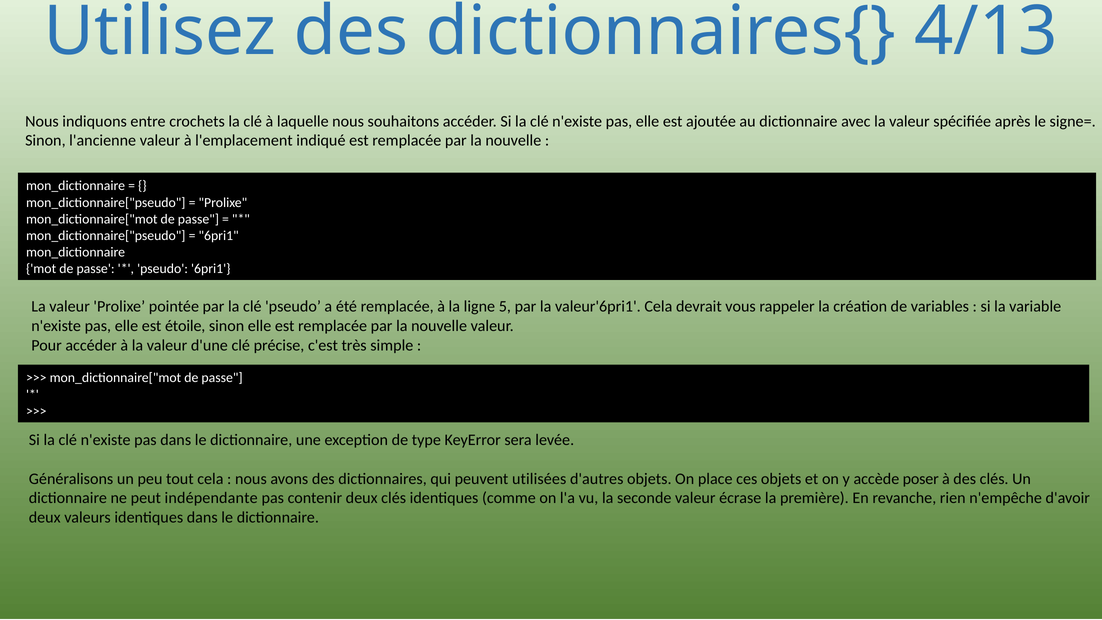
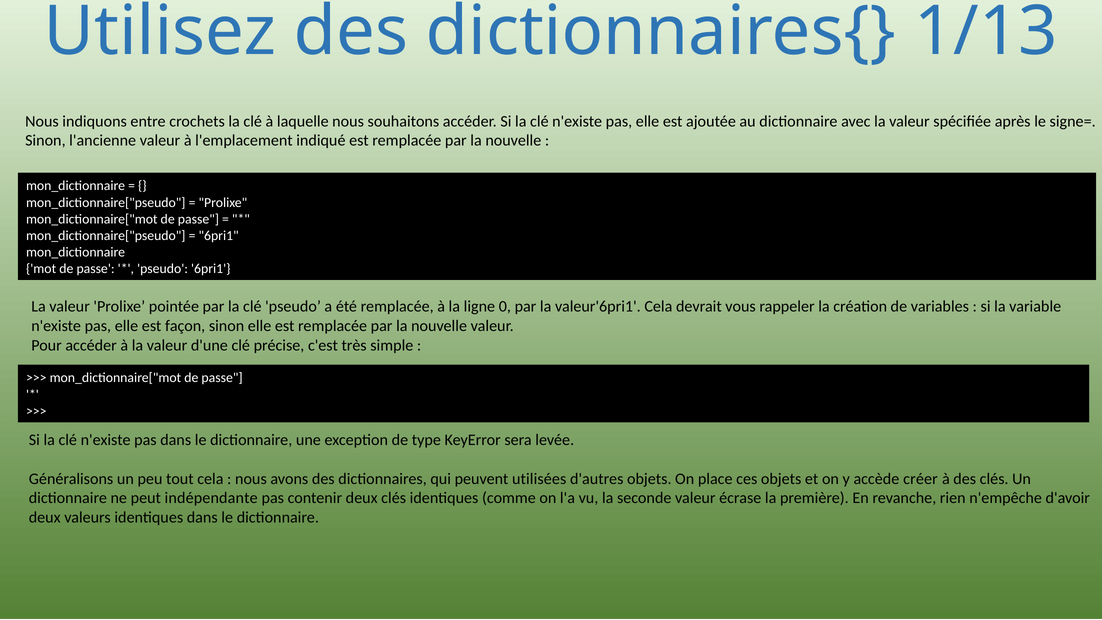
4/13: 4/13 -> 1/13
5: 5 -> 0
étoile: étoile -> façon
poser: poser -> créer
